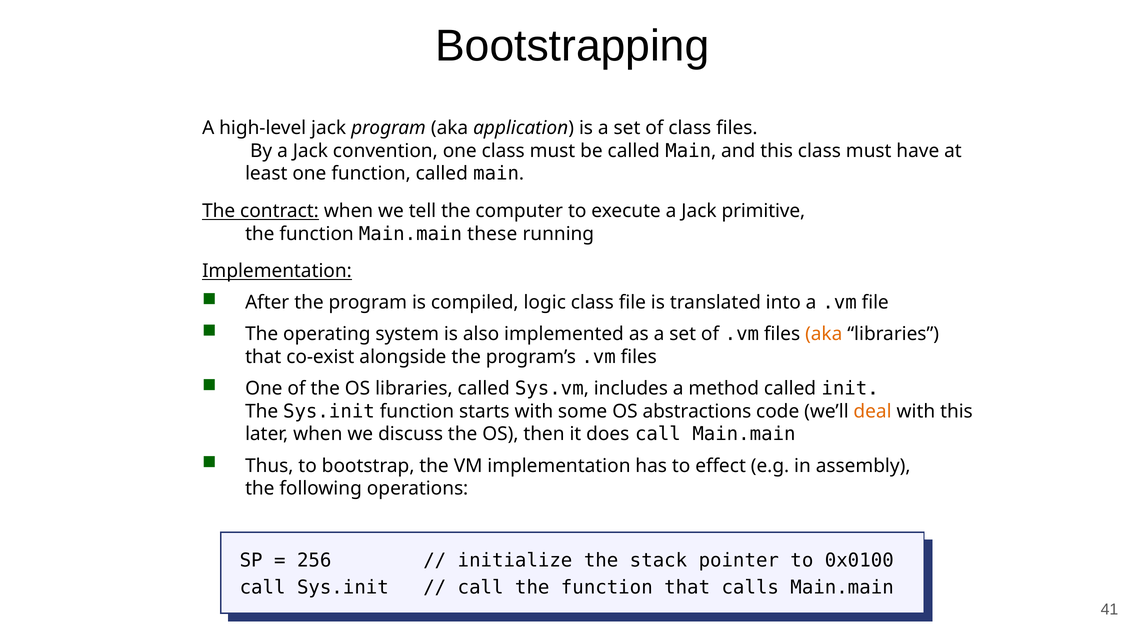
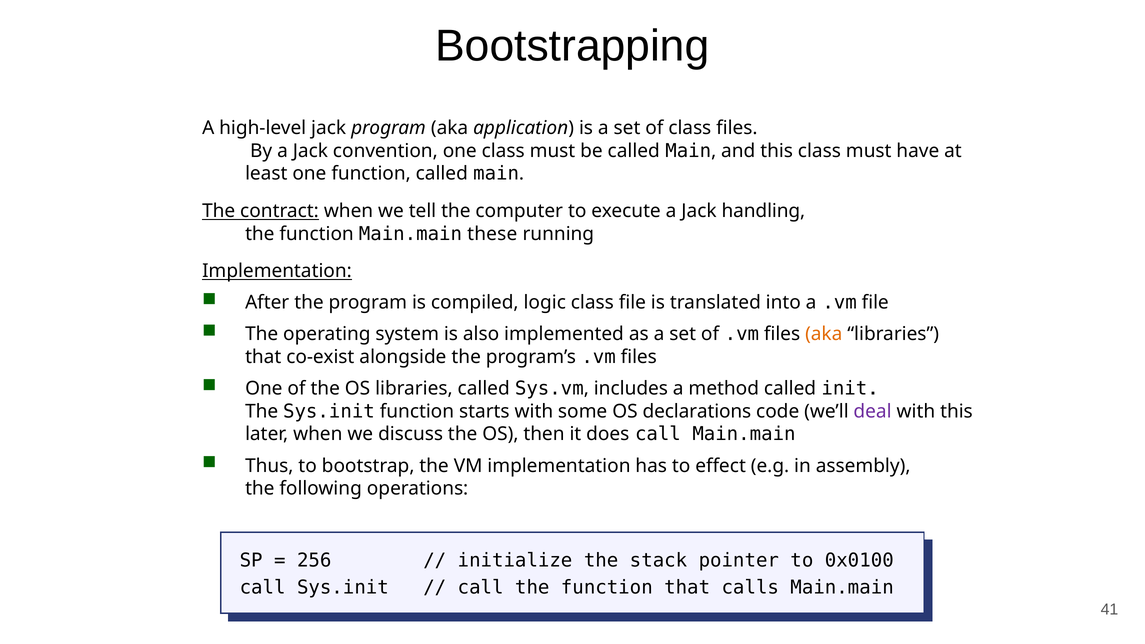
primitive: primitive -> handling
abstractions: abstractions -> declarations
deal colour: orange -> purple
